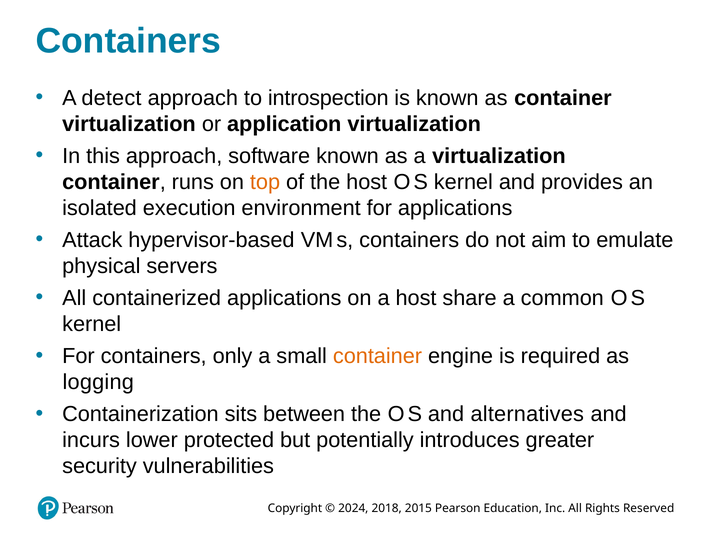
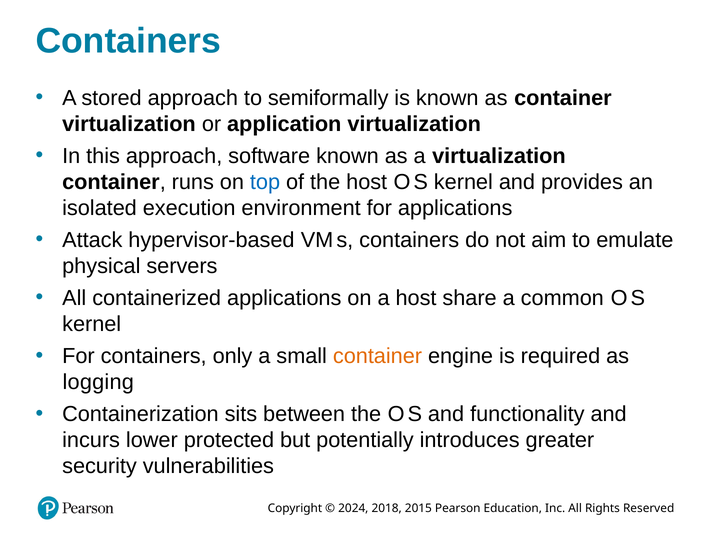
detect: detect -> stored
introspection: introspection -> semiformally
top colour: orange -> blue
alternatives: alternatives -> functionality
